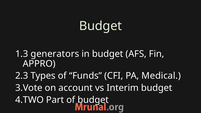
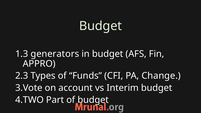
Medical: Medical -> Change
